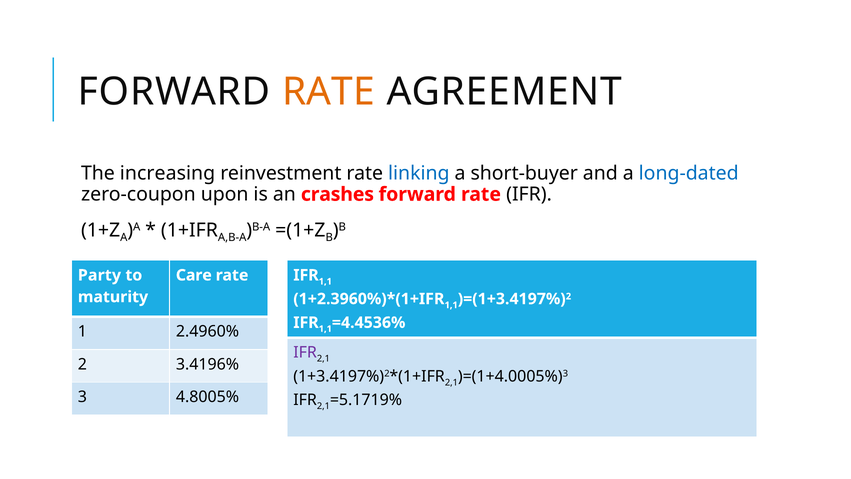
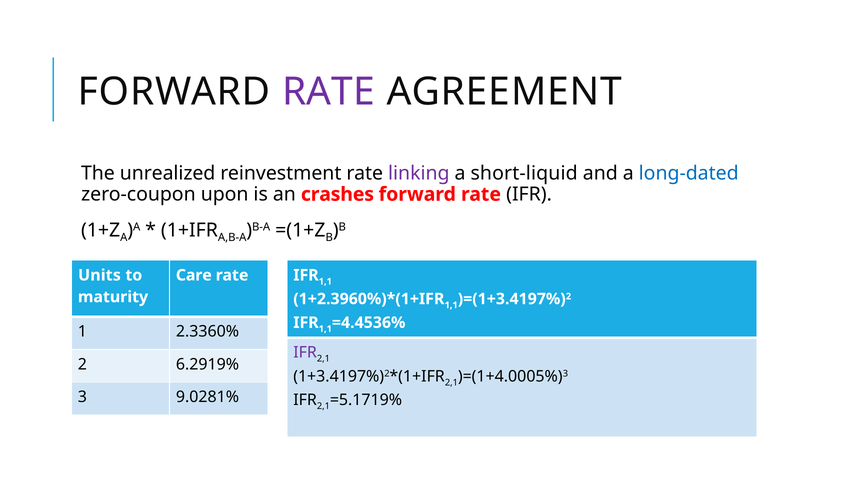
RATE at (328, 92) colour: orange -> purple
increasing: increasing -> unrealized
linking colour: blue -> purple
short-buyer: short-buyer -> short-liquid
Party: Party -> Units
2.4960%: 2.4960% -> 2.3360%
3.4196%: 3.4196% -> 6.2919%
4.8005%: 4.8005% -> 9.0281%
